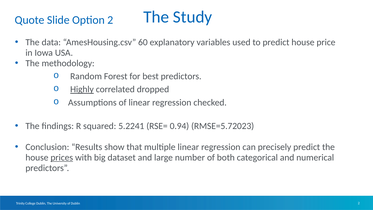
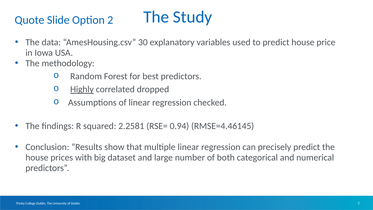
60: 60 -> 30
5.2241: 5.2241 -> 2.2581
RMSE=5.72023: RMSE=5.72023 -> RMSE=4.46145
prices underline: present -> none
